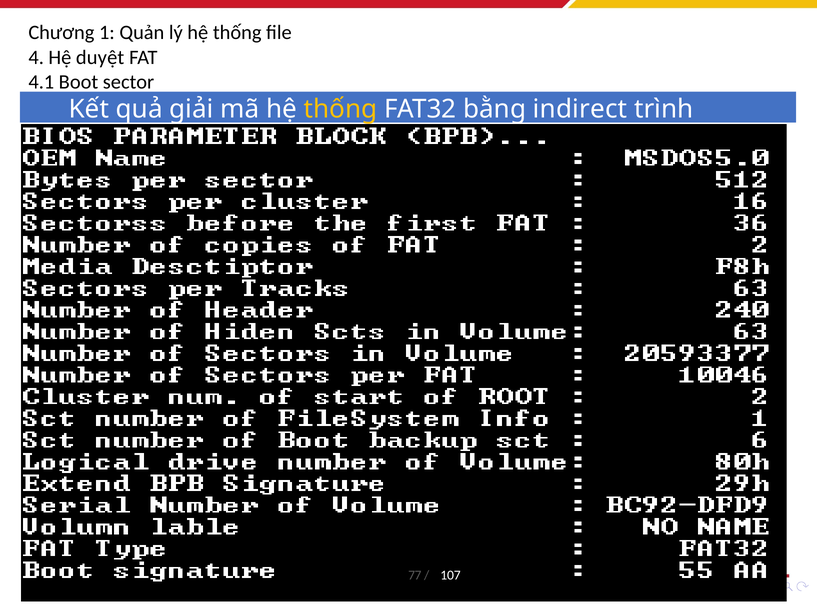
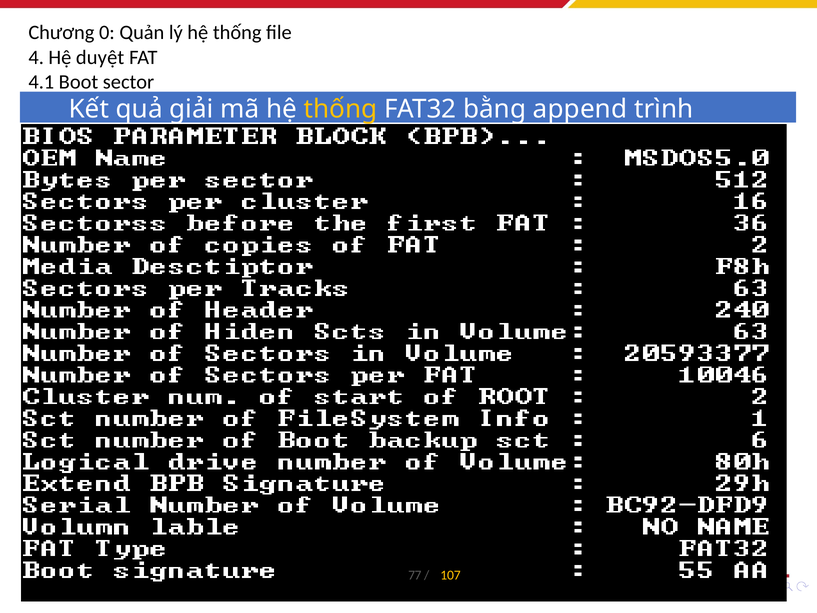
1: 1 -> 0
indirect: indirect -> append
107 colour: white -> yellow
